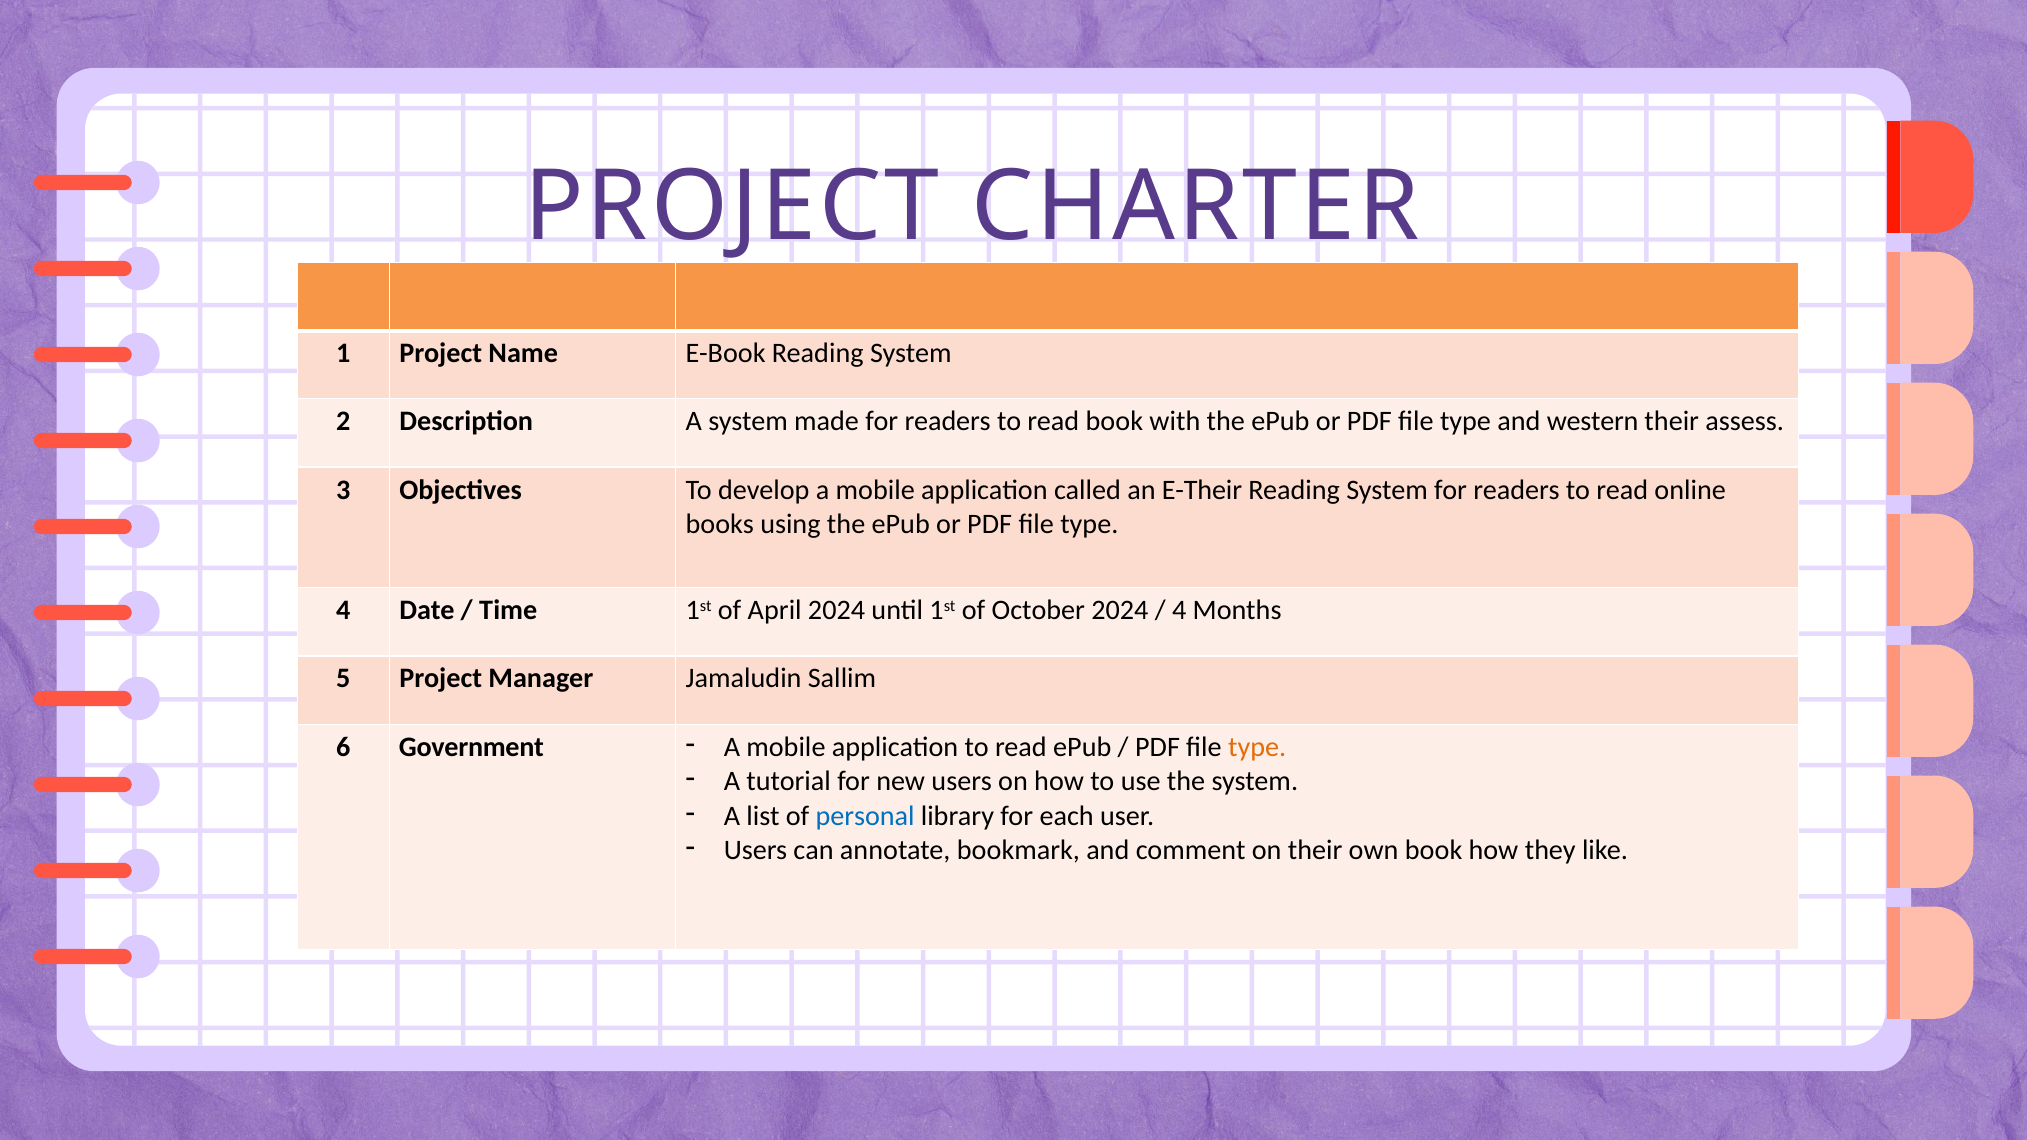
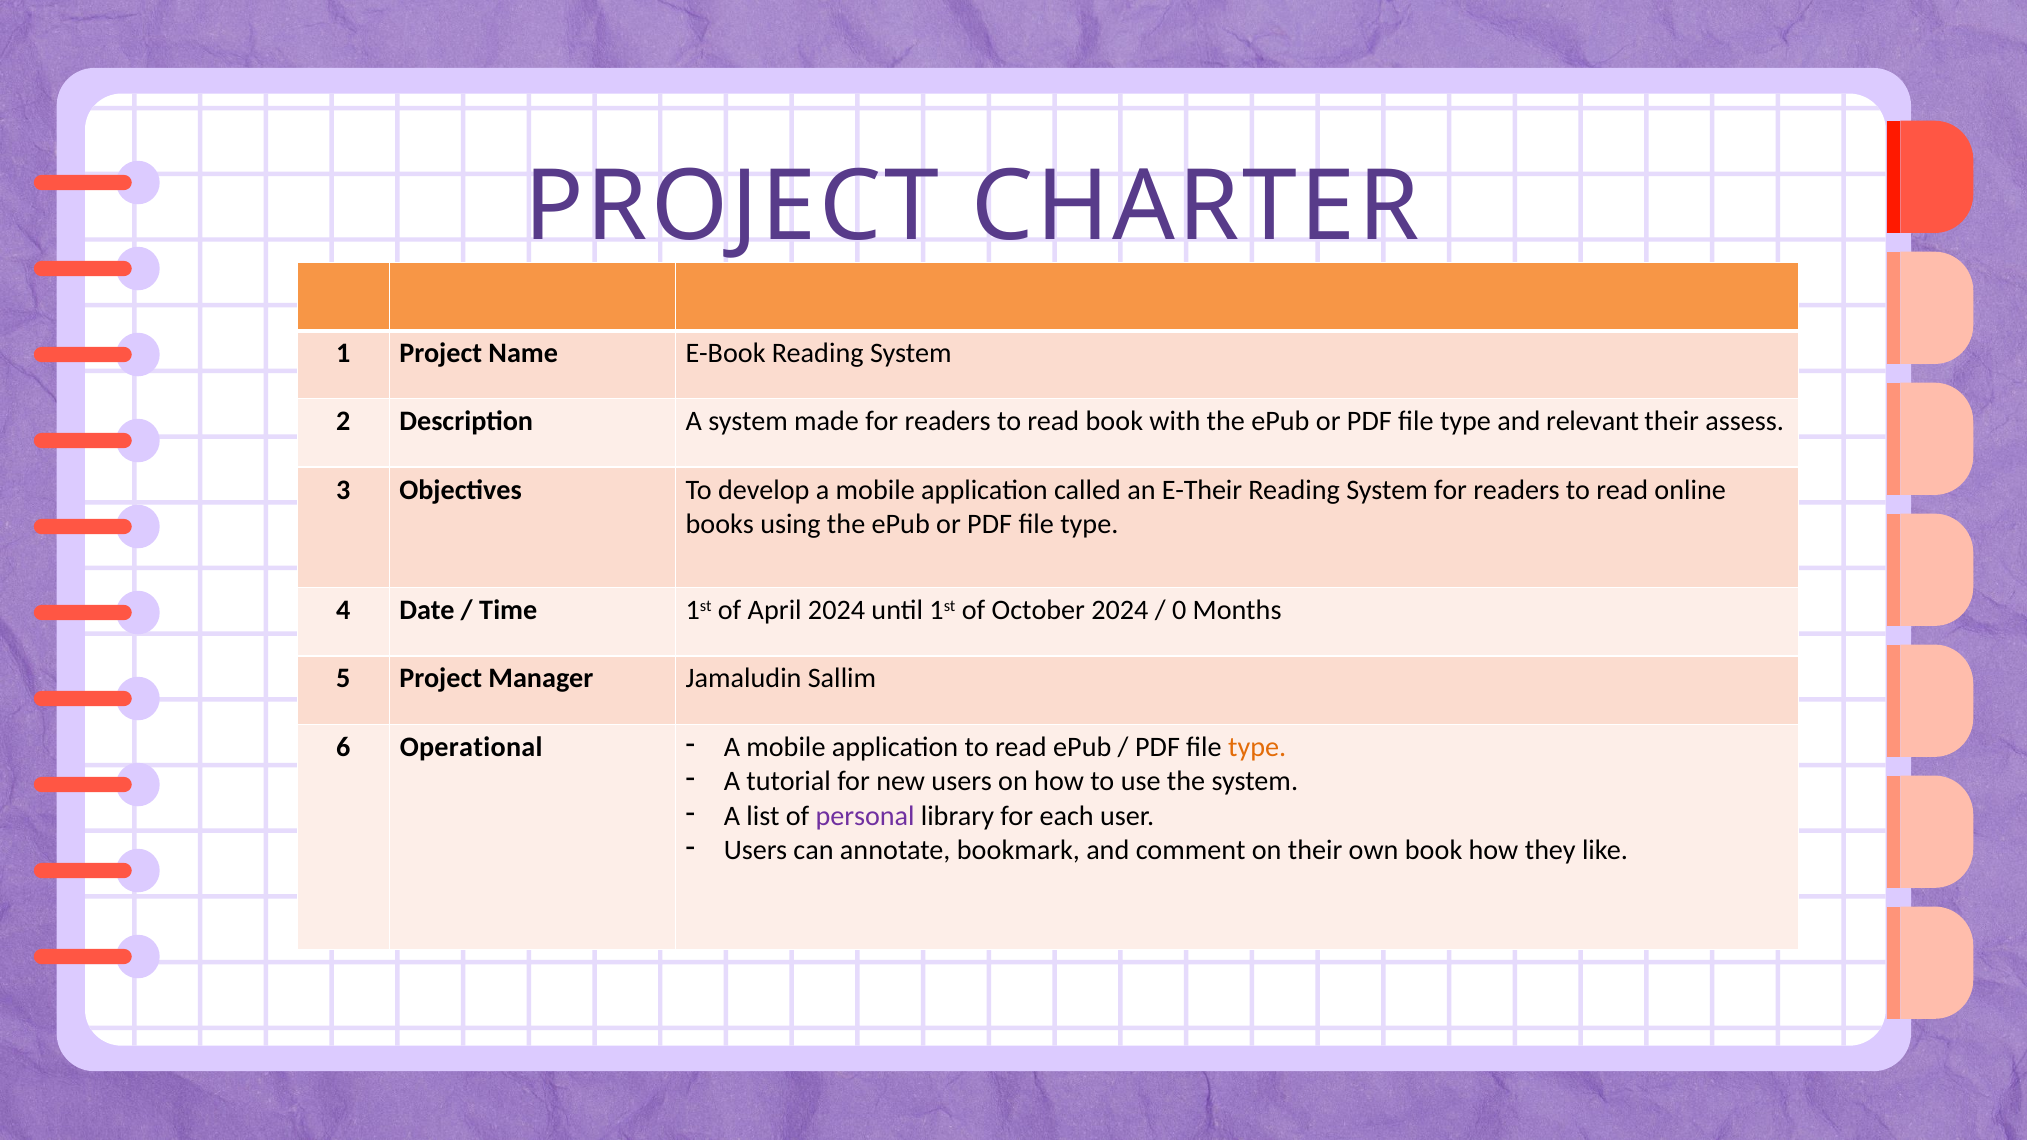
western: western -> relevant
4 at (1179, 610): 4 -> 0
Government: Government -> Operational
personal colour: blue -> purple
